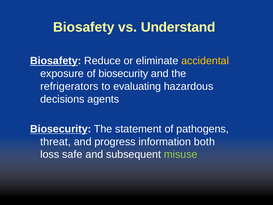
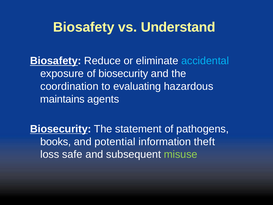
accidental colour: yellow -> light blue
refrigerators: refrigerators -> coordination
decisions: decisions -> maintains
threat: threat -> books
progress: progress -> potential
both: both -> theft
